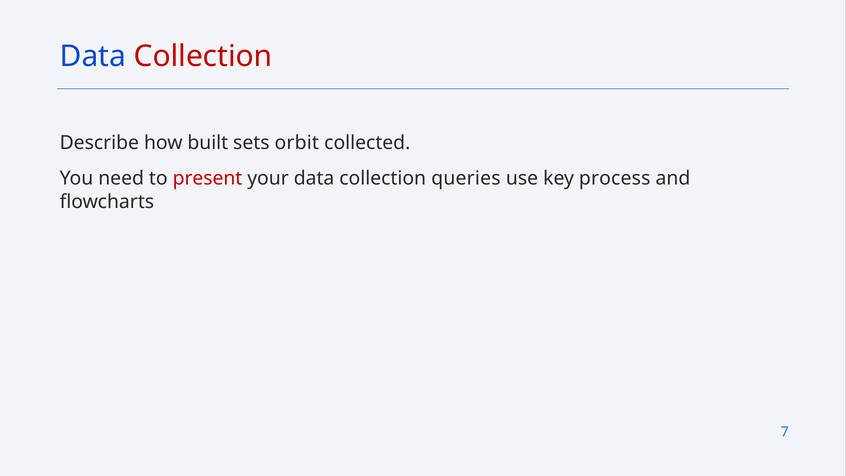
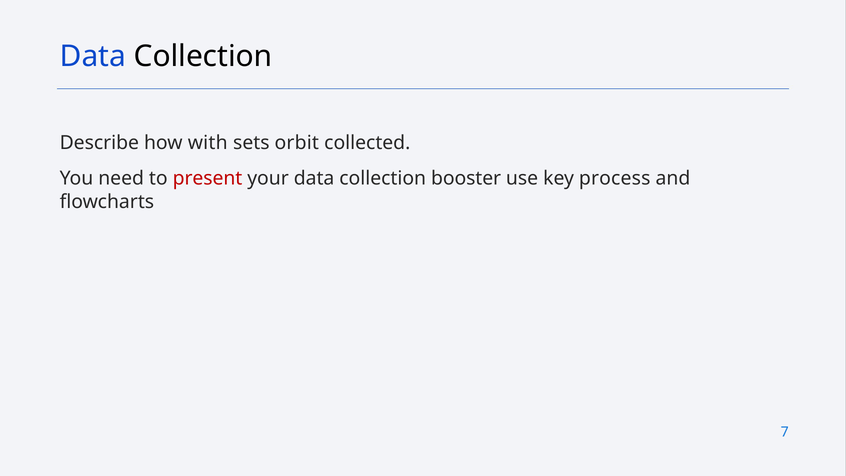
Collection at (203, 57) colour: red -> black
built: built -> with
queries: queries -> booster
